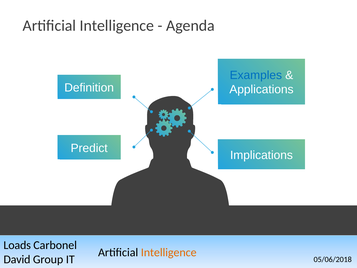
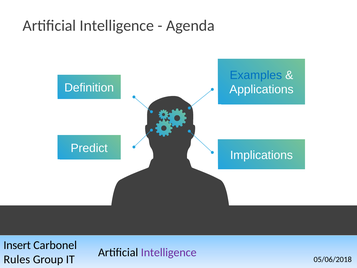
Loads: Loads -> Insert
Intelligence at (169, 252) colour: orange -> purple
David: David -> Rules
